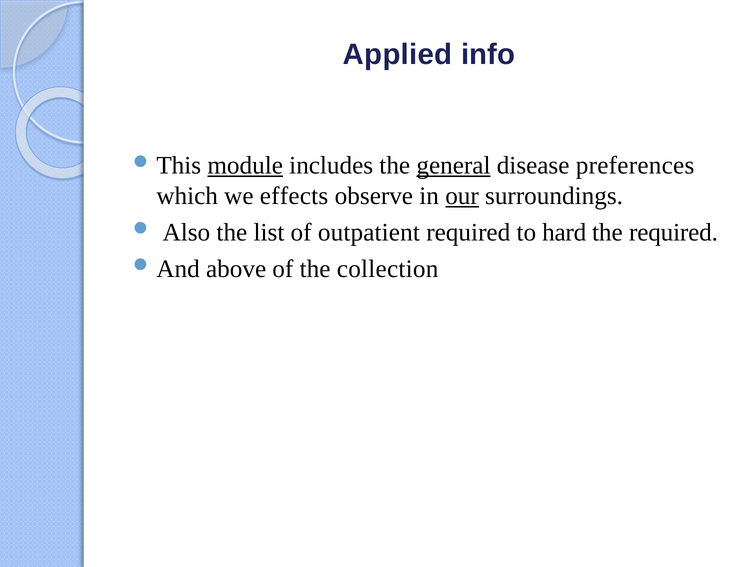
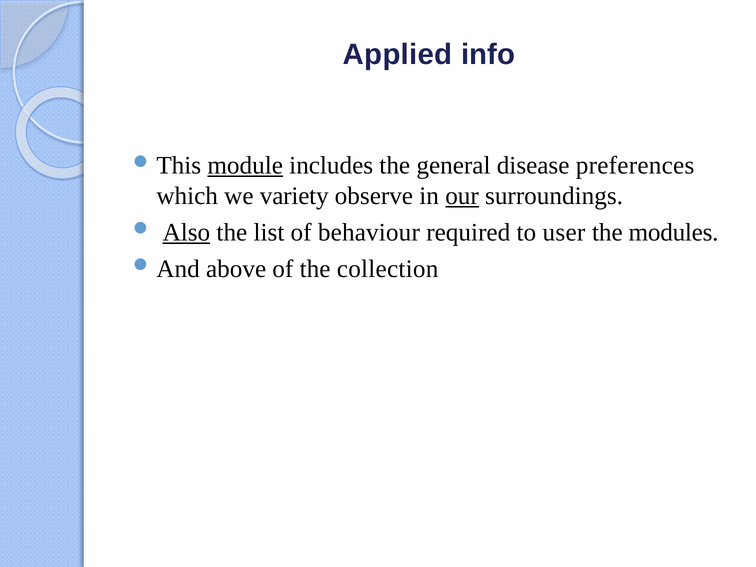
general underline: present -> none
effects: effects -> variety
Also underline: none -> present
outpatient: outpatient -> behaviour
hard: hard -> user
the required: required -> modules
